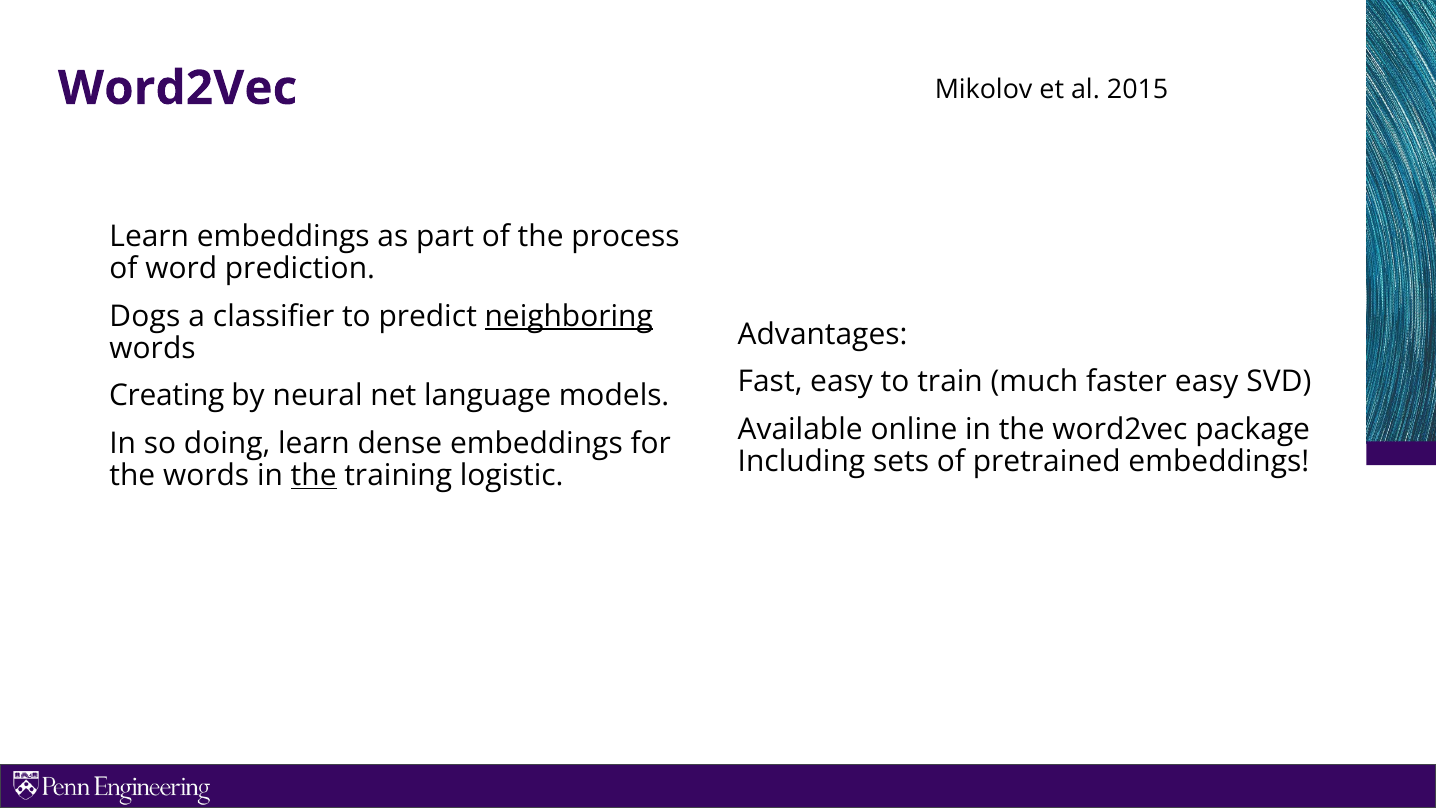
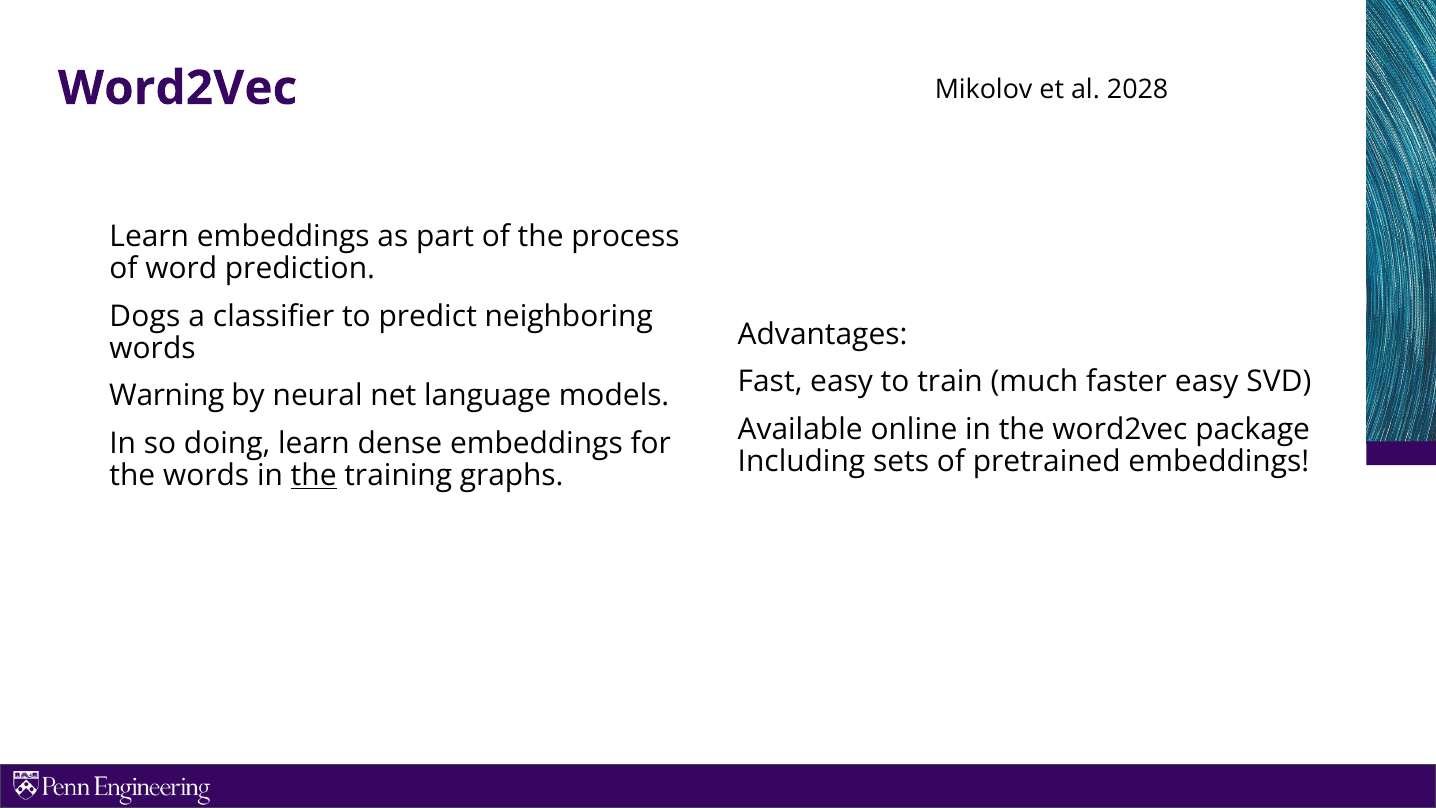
2015: 2015 -> 2028
neighboring underline: present -> none
Creating: Creating -> Warning
logistic: logistic -> graphs
